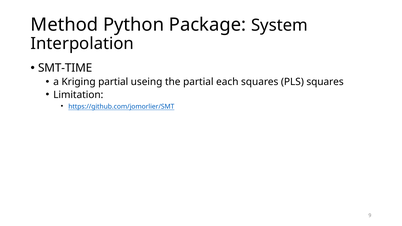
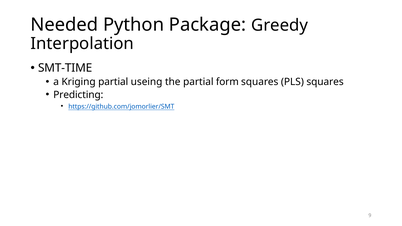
Method: Method -> Needed
System: System -> Greedy
each: each -> form
Limitation: Limitation -> Predicting
